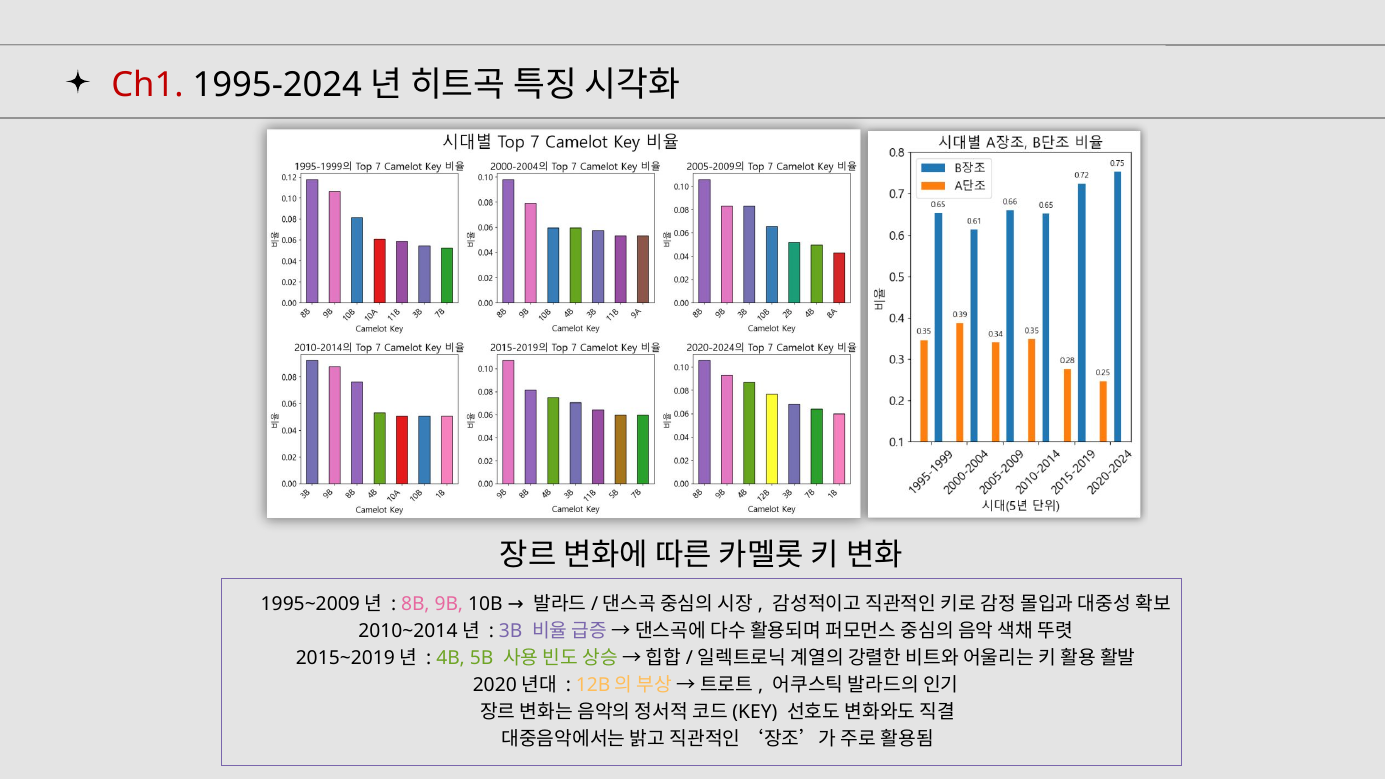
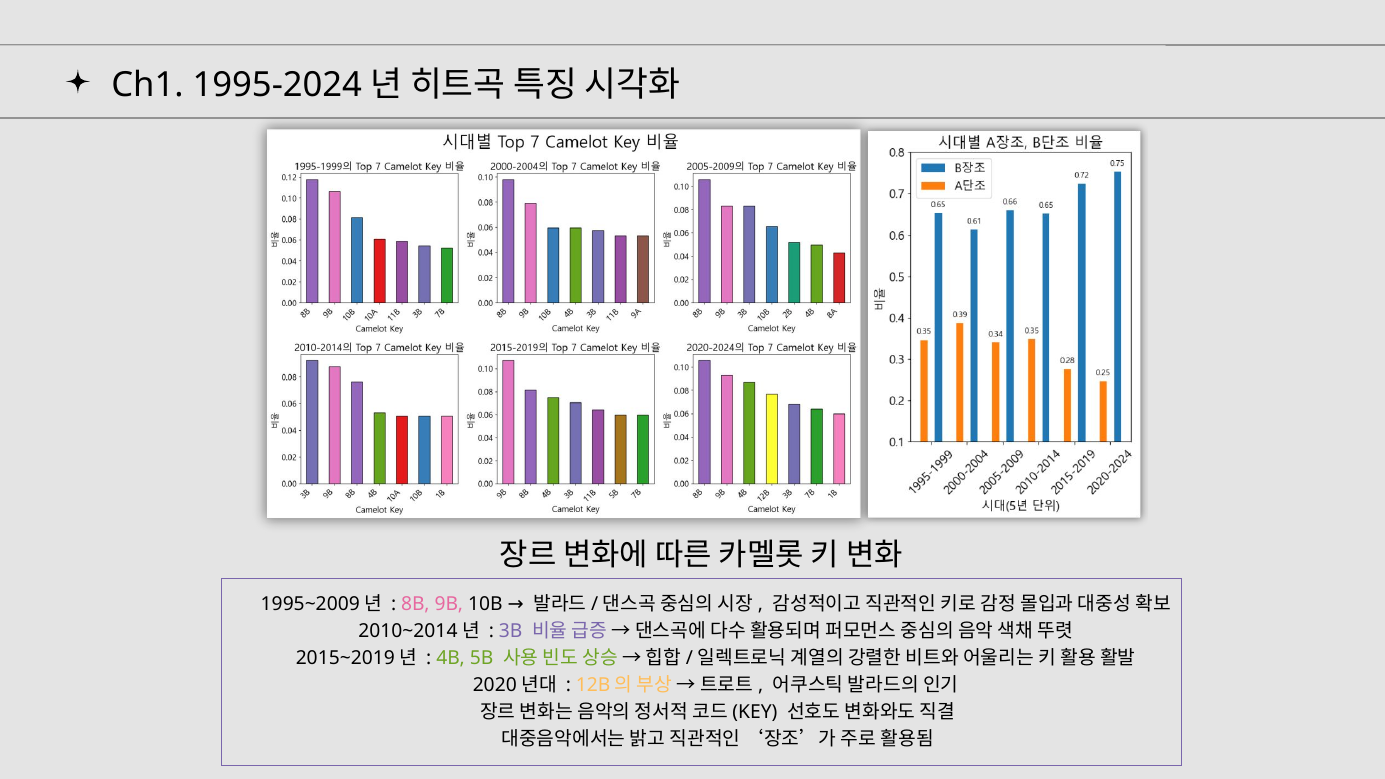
Ch1 colour: red -> black
